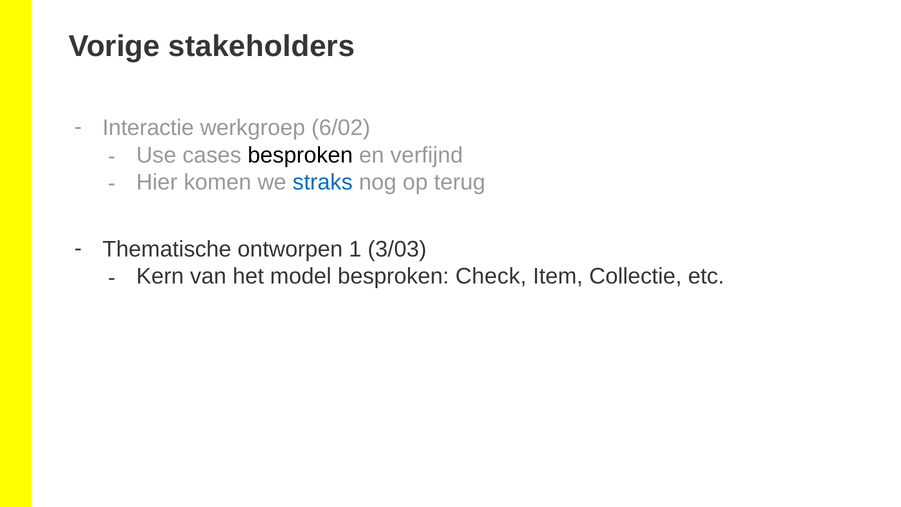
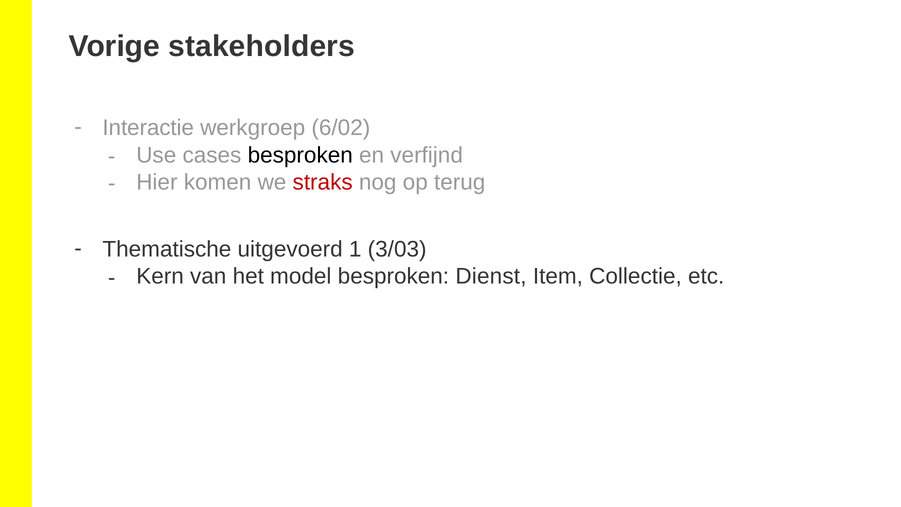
straks colour: blue -> red
ontworpen: ontworpen -> uitgevoerd
Check: Check -> Dienst
